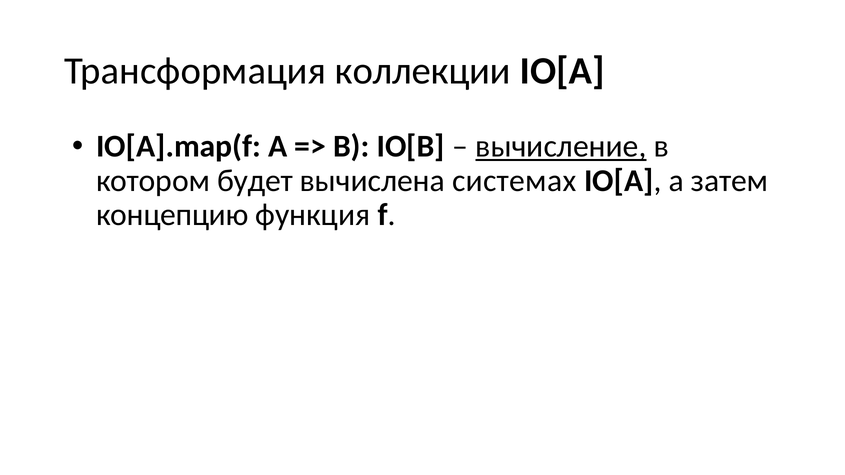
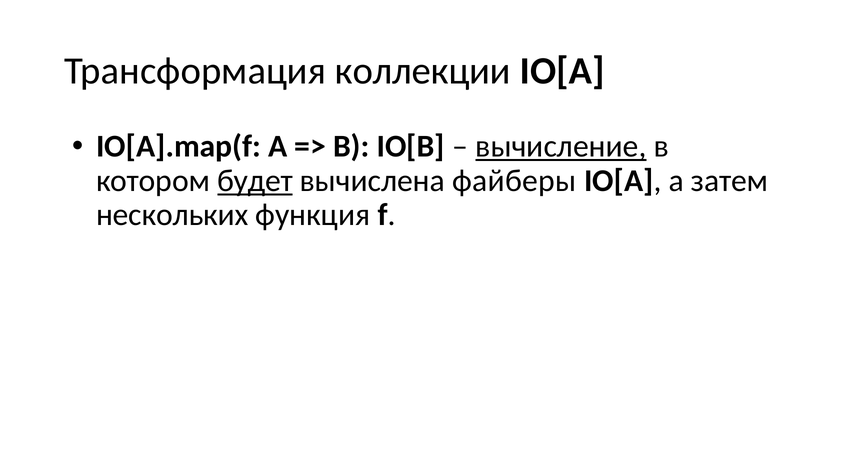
будет underline: none -> present
системах: системах -> файберы
концепцию: концепцию -> нескольких
